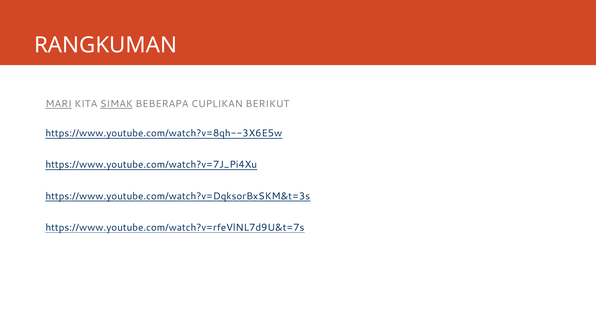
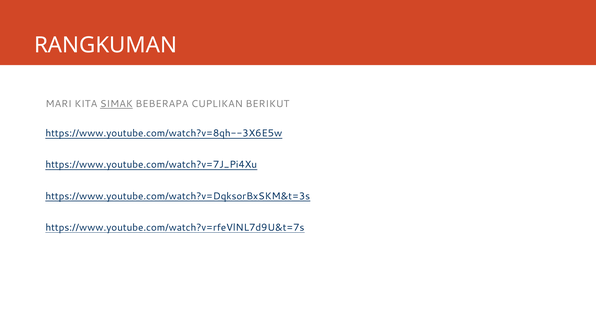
MARI underline: present -> none
